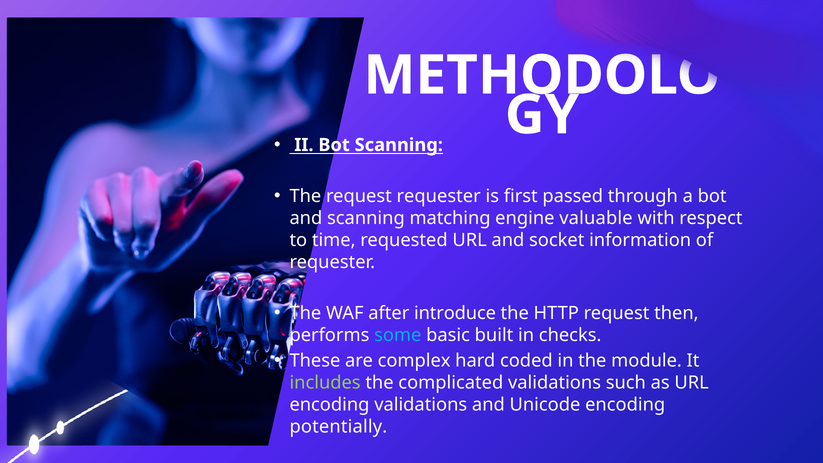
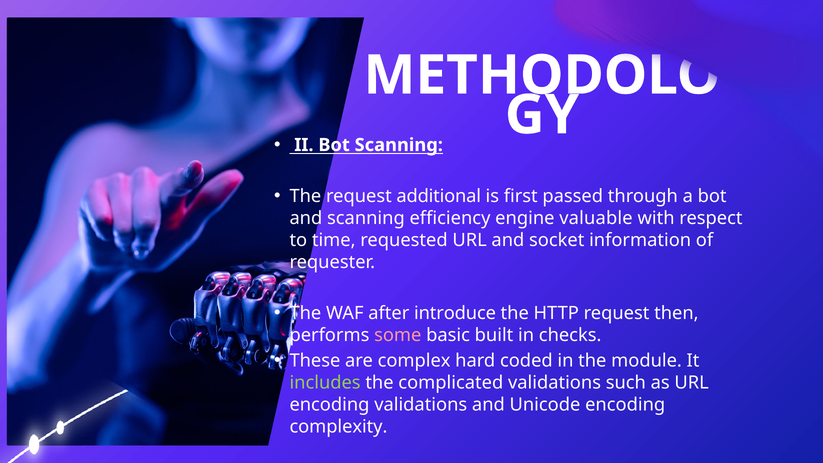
request requester: requester -> additional
matching: matching -> efficiency
some colour: light blue -> pink
potentially: potentially -> complexity
